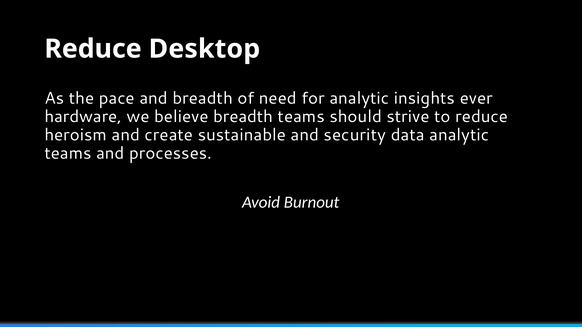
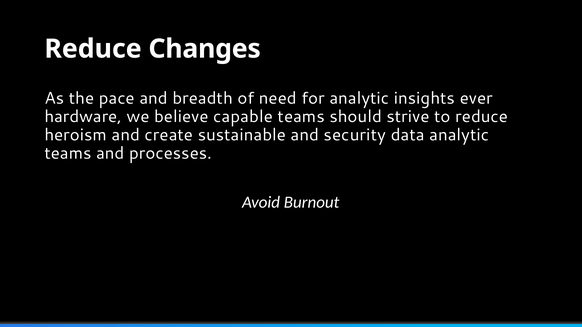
Desktop: Desktop -> Changes
believe breadth: breadth -> capable
